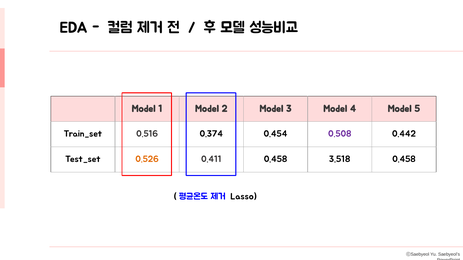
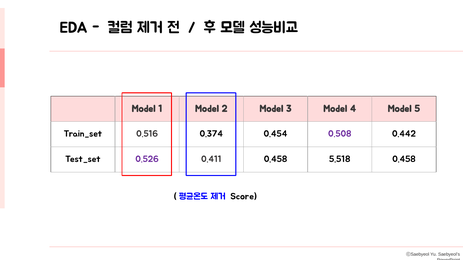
0.526 colour: orange -> purple
3.518: 3.518 -> 5.518
Lasso: Lasso -> Score
